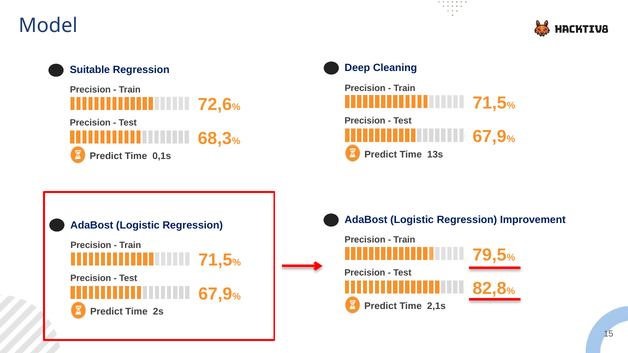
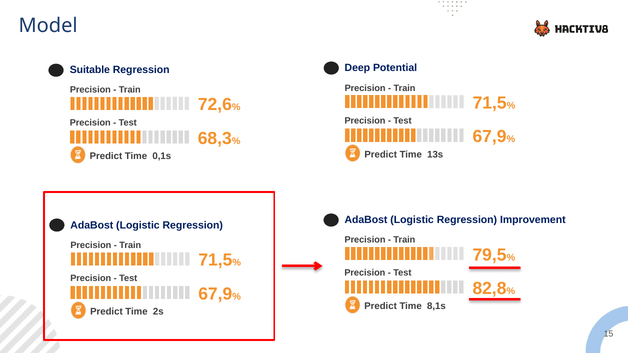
Cleaning: Cleaning -> Potential
2,1s: 2,1s -> 8,1s
